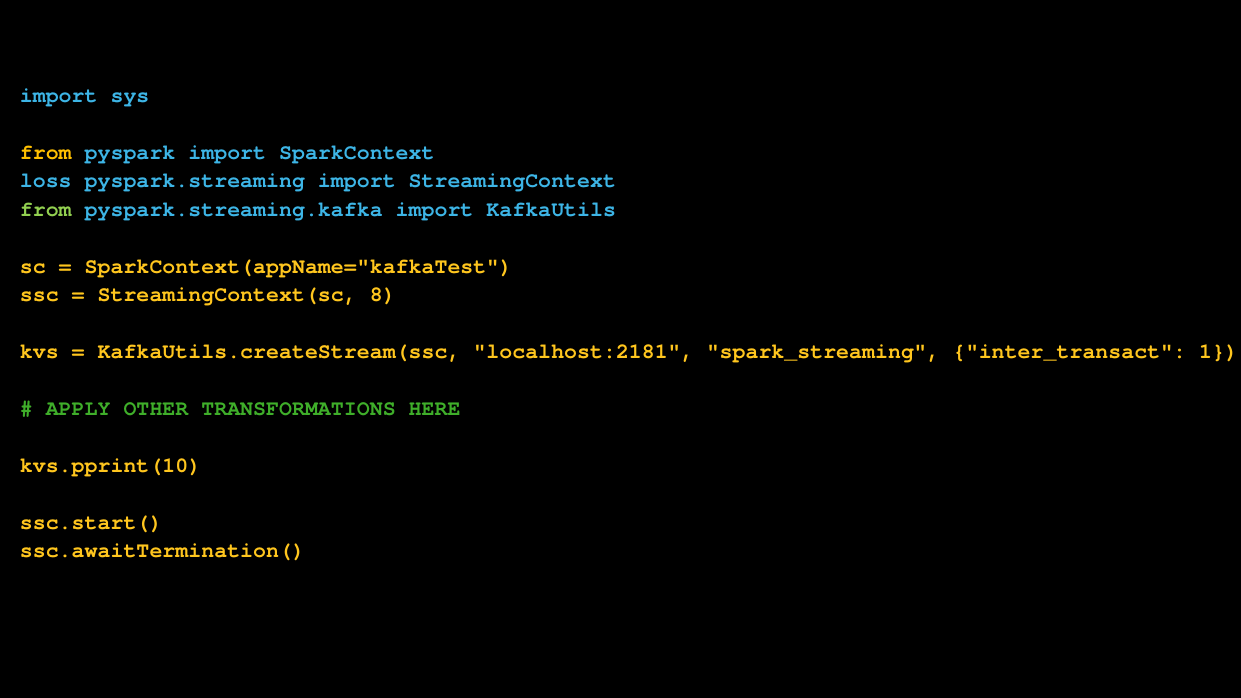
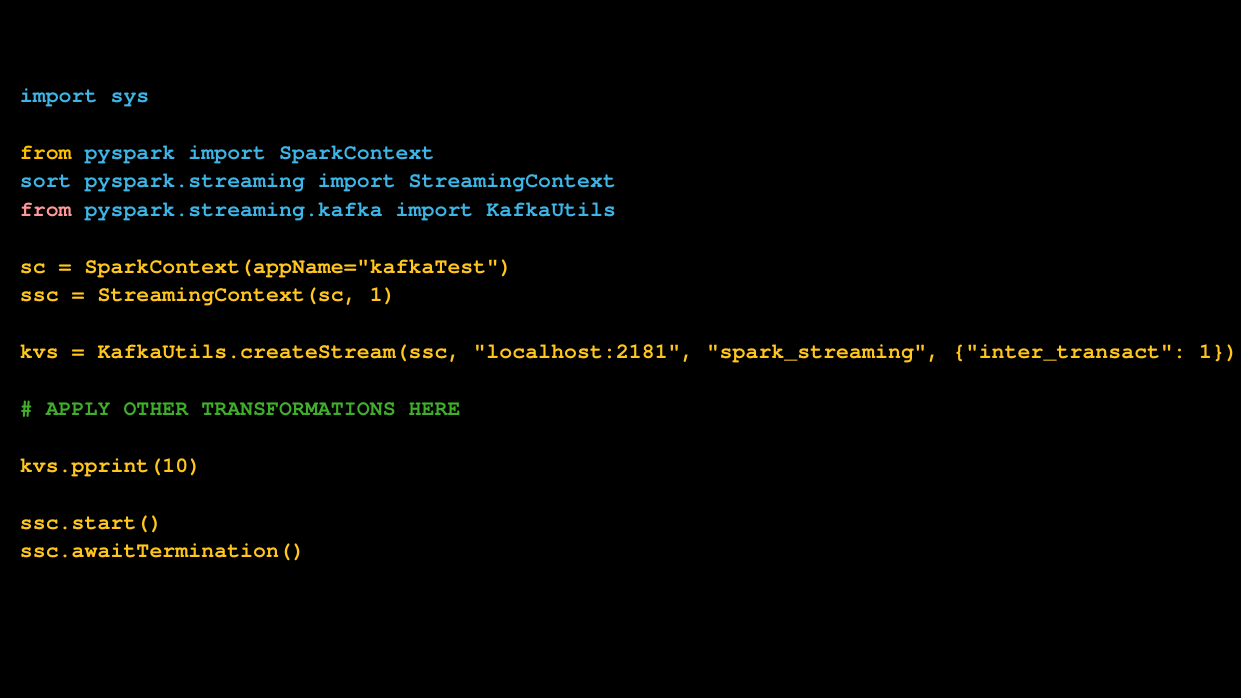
loss: loss -> sort
from at (46, 209) colour: light green -> pink
StreamingContext(sc 8: 8 -> 1
